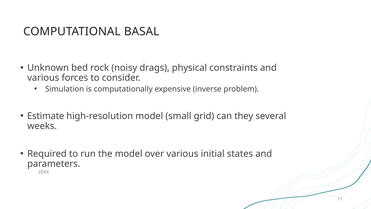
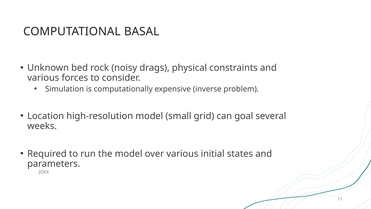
Estimate: Estimate -> Location
they: they -> goal
